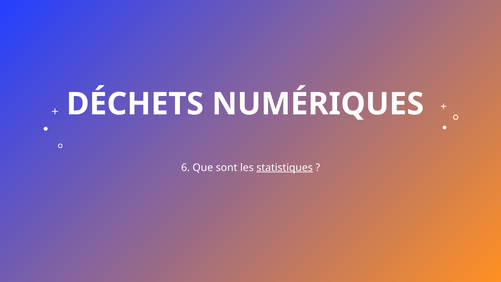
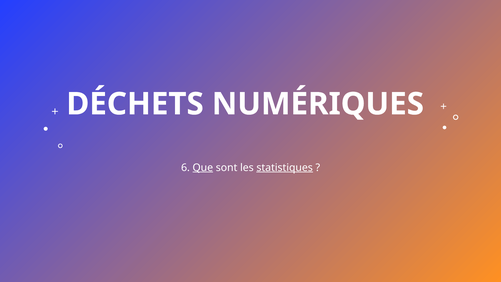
Que underline: none -> present
